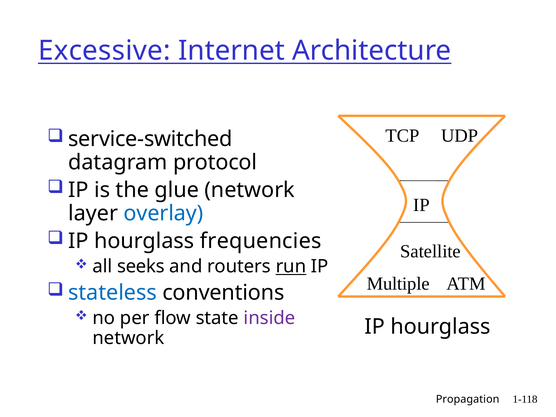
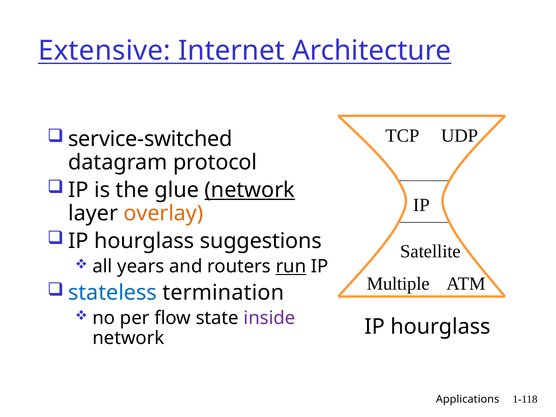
Excessive: Excessive -> Extensive
network at (250, 190) underline: none -> present
overlay colour: blue -> orange
frequencies: frequencies -> suggestions
seeks: seeks -> years
conventions: conventions -> termination
Propagation: Propagation -> Applications
